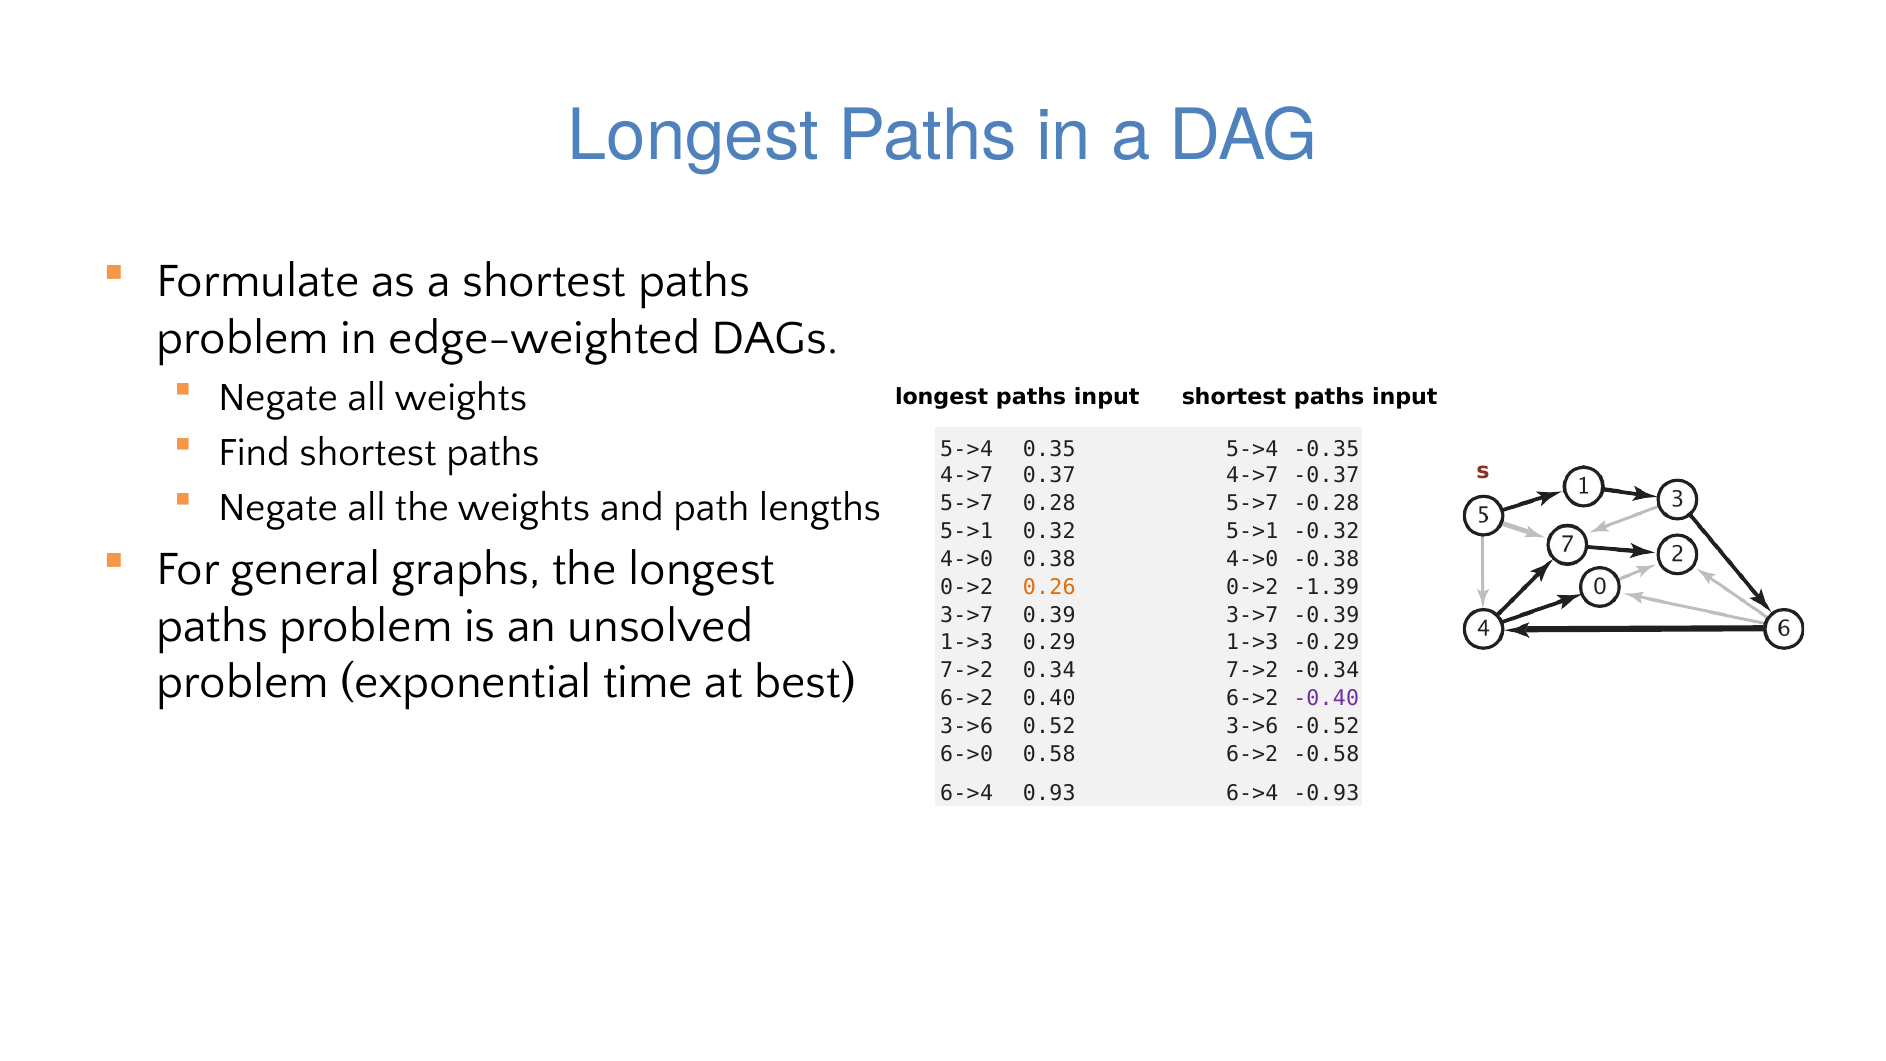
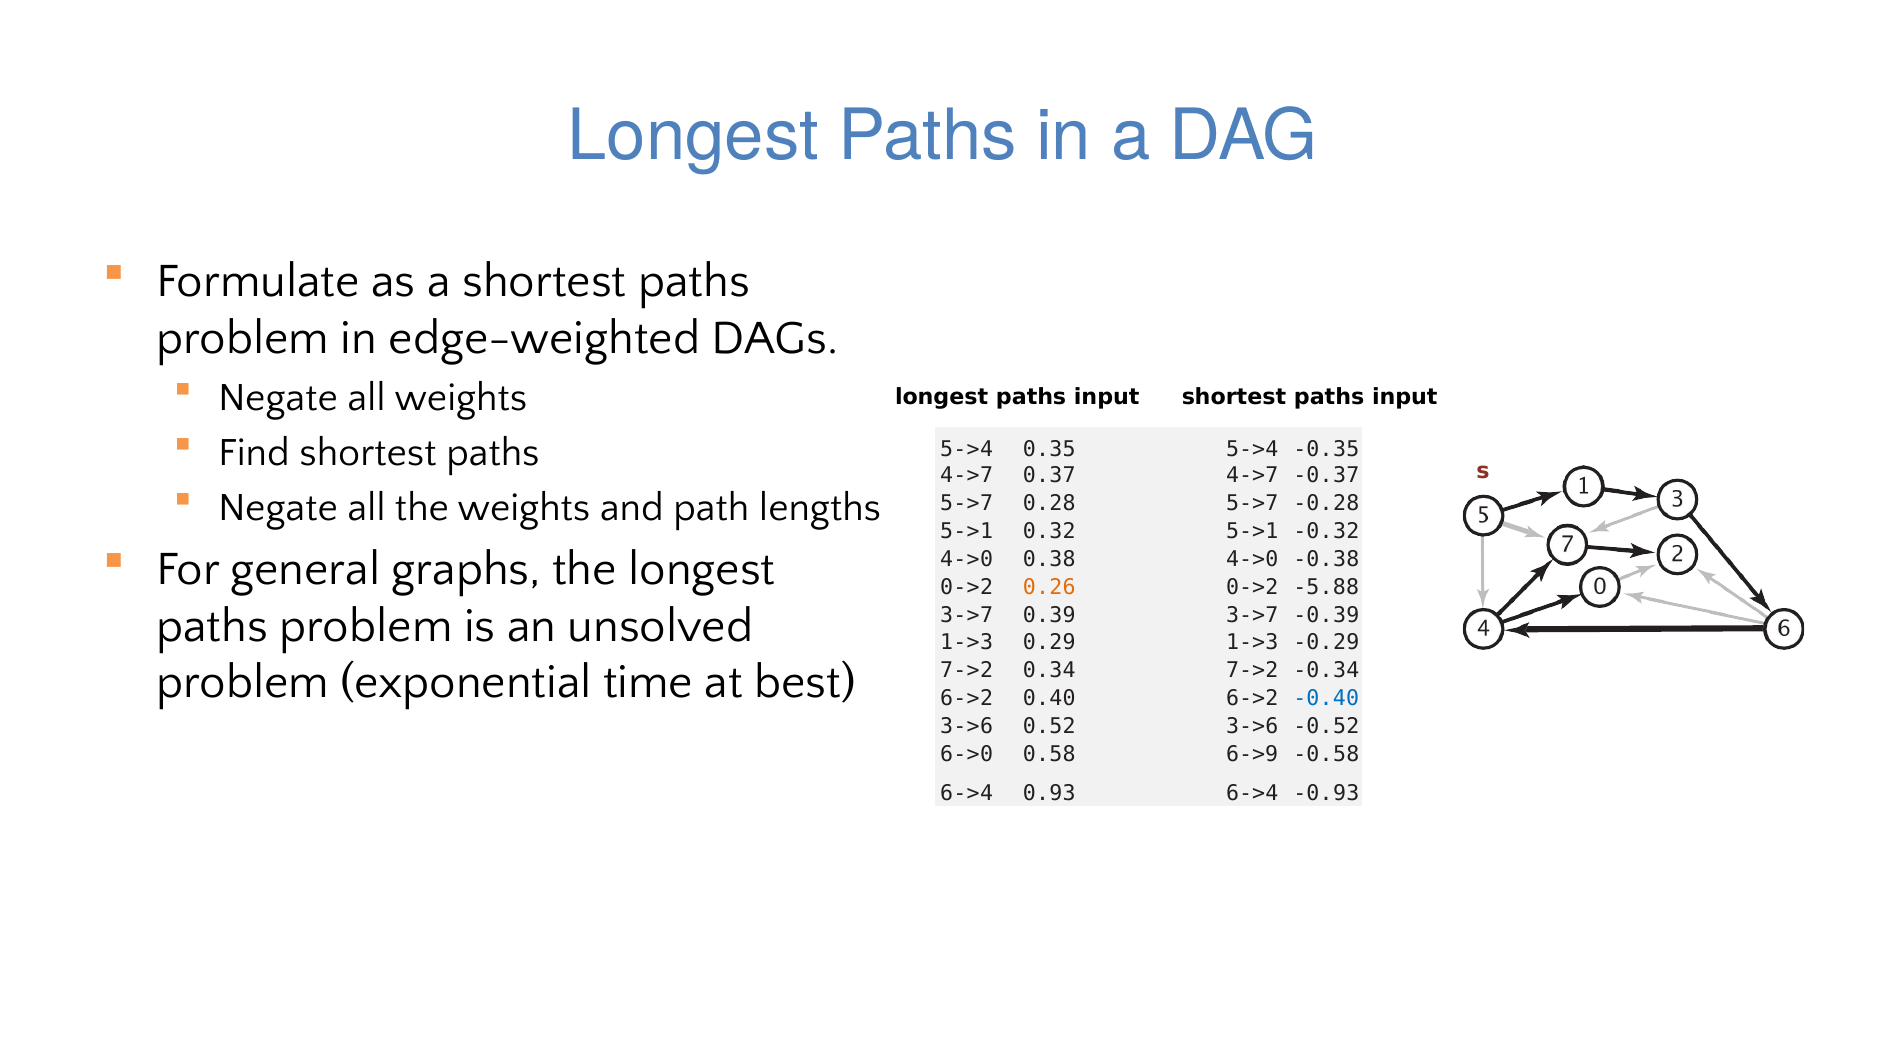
-1.39: -1.39 -> -5.88
-0.40 colour: purple -> blue
0.58 6->2: 6->2 -> 6->9
